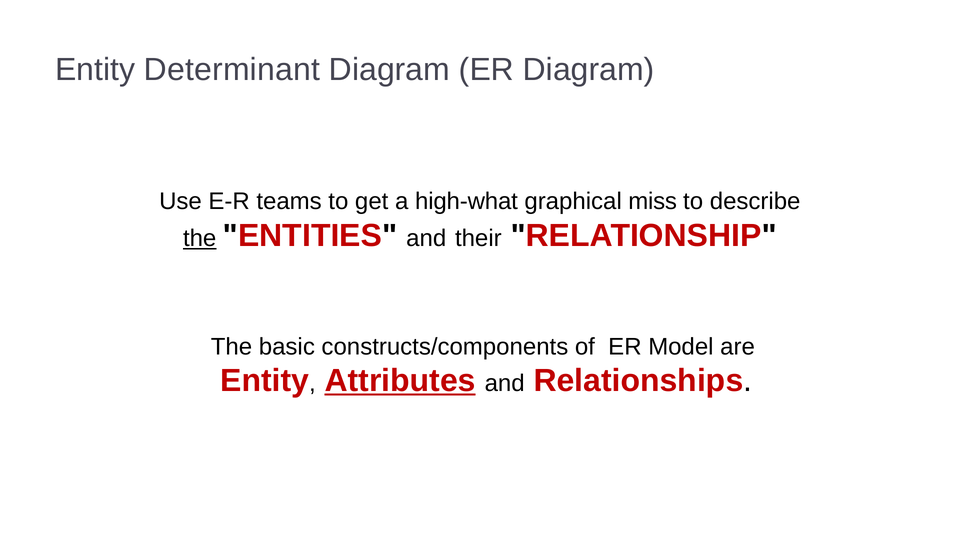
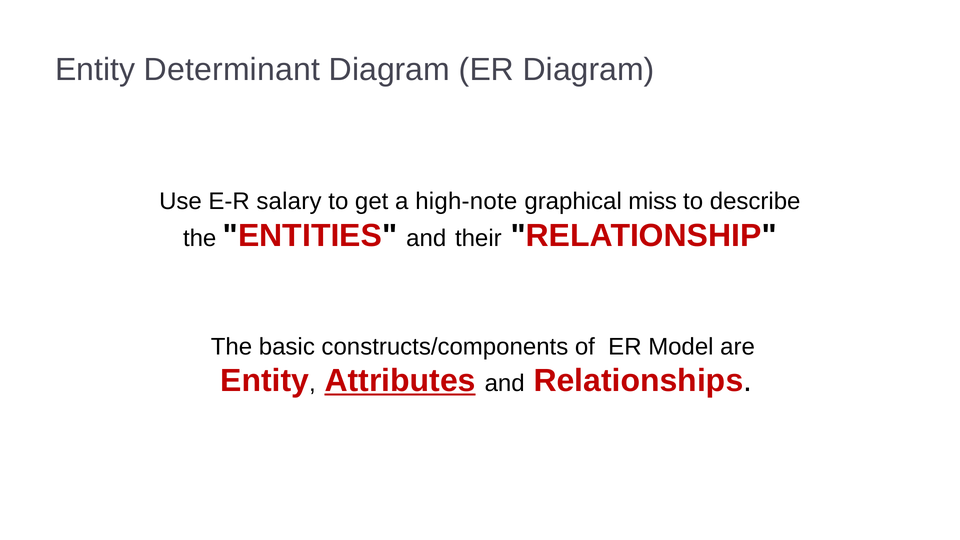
teams: teams -> salary
high-what: high-what -> high-note
the at (200, 238) underline: present -> none
